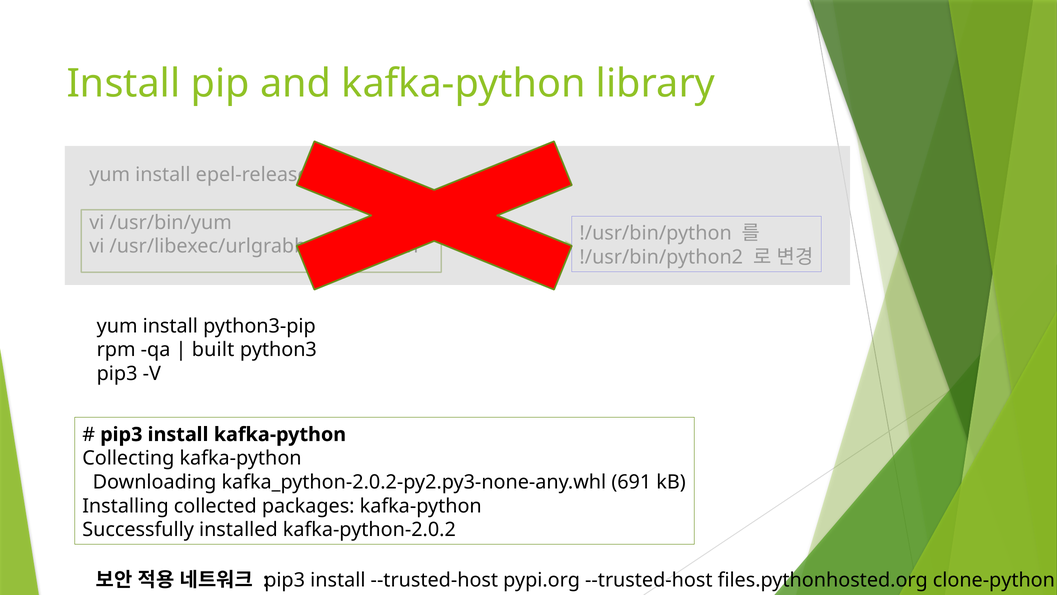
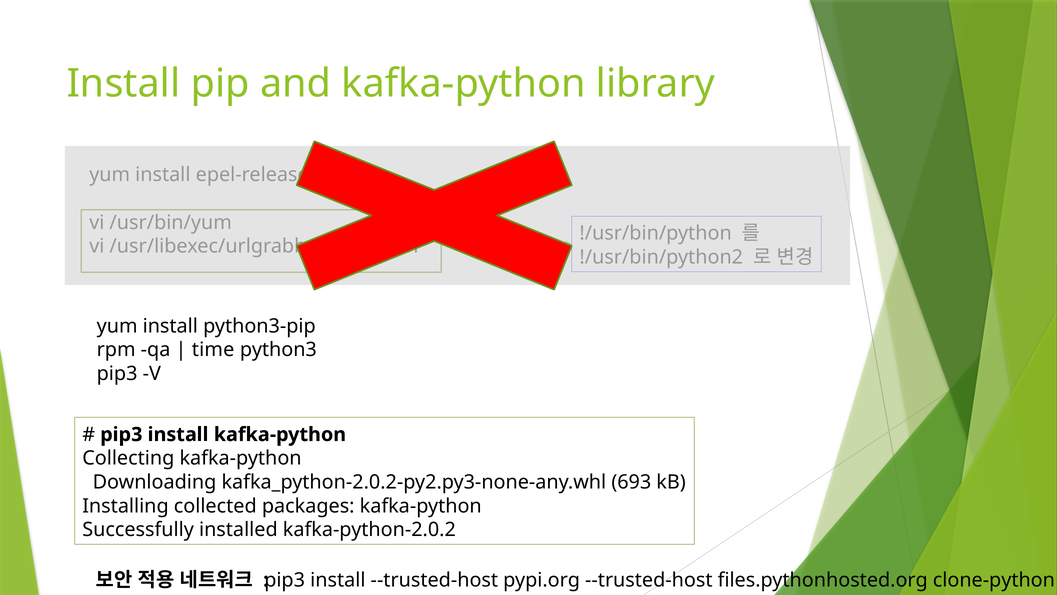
built: built -> time
691: 691 -> 693
